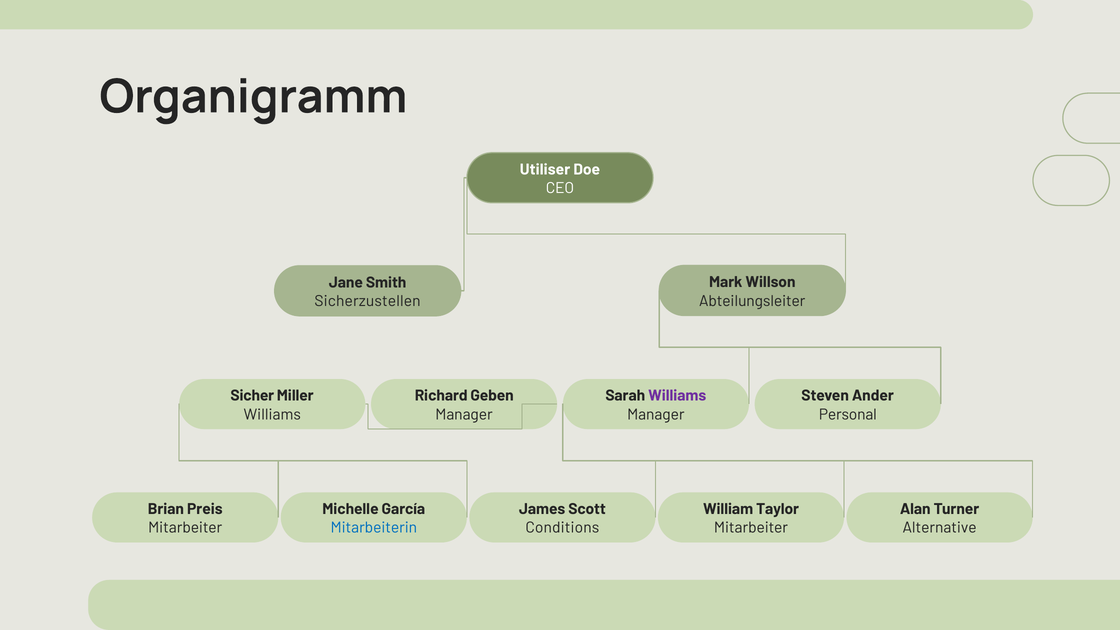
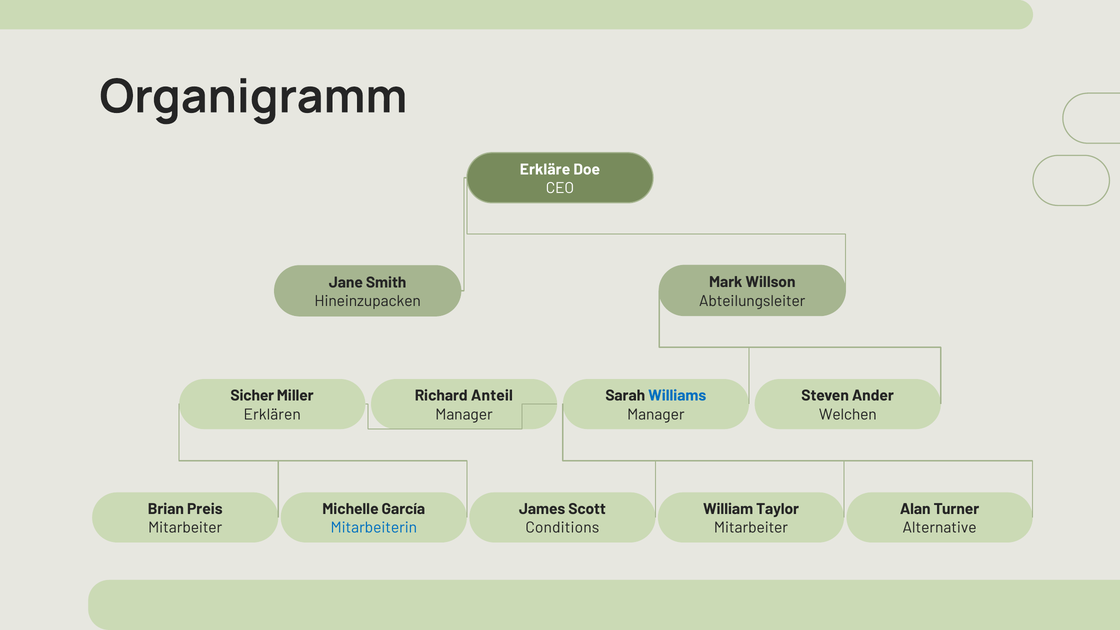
Utiliser: Utiliser -> Erkläre
Sicherzustellen: Sicherzustellen -> Hineinzupacken
Geben: Geben -> Anteil
Williams at (677, 396) colour: purple -> blue
Williams at (272, 415): Williams -> Erklären
Personal: Personal -> Welchen
